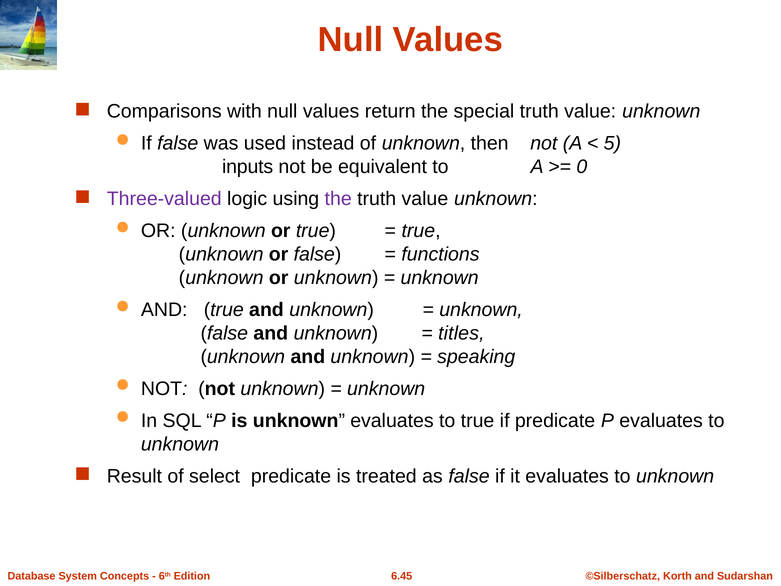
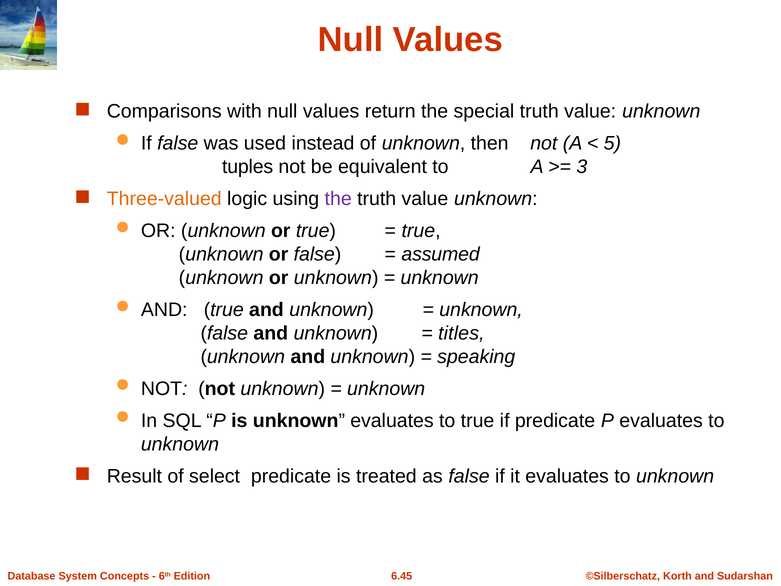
inputs: inputs -> tuples
0: 0 -> 3
Three-valued colour: purple -> orange
functions: functions -> assumed
